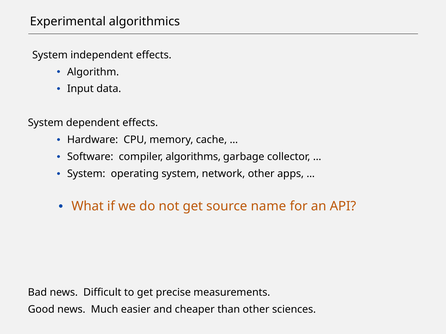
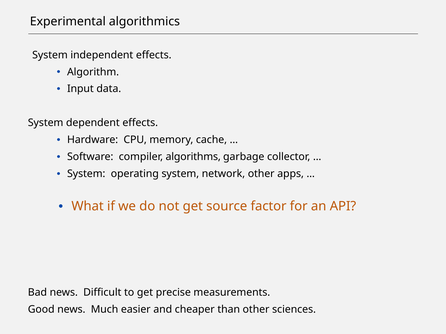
name: name -> factor
